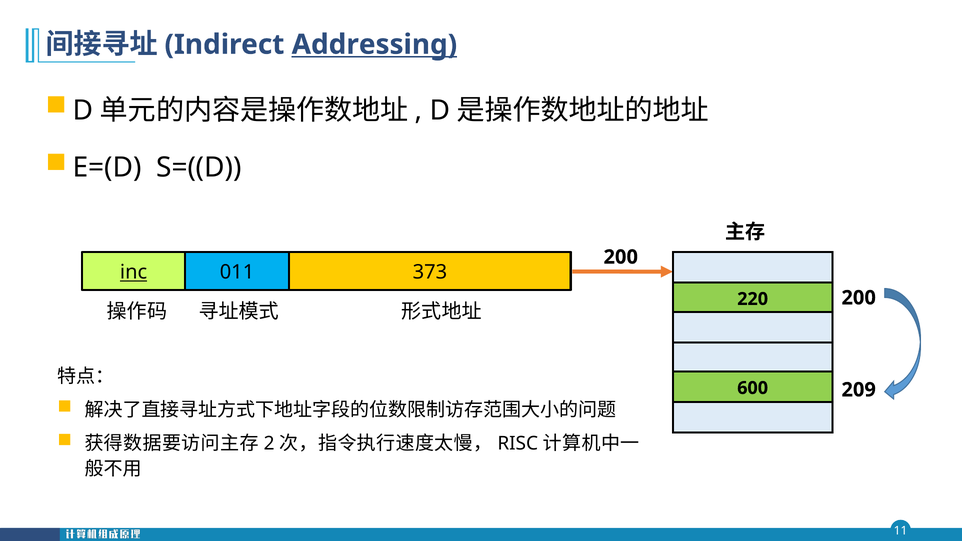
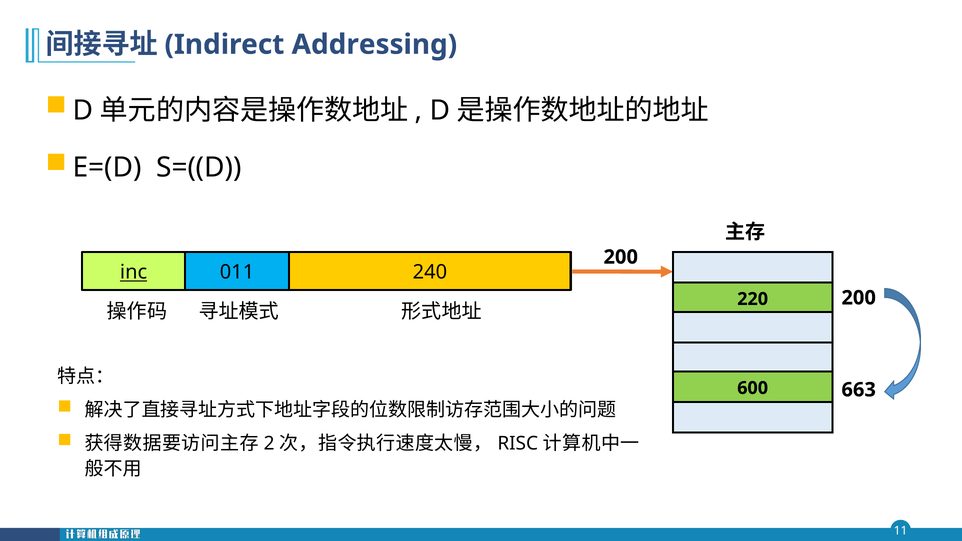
Addressing underline: present -> none
373: 373 -> 240
209: 209 -> 663
